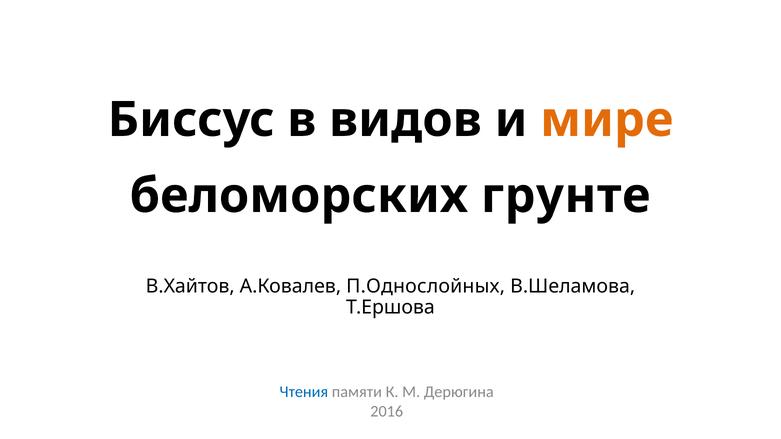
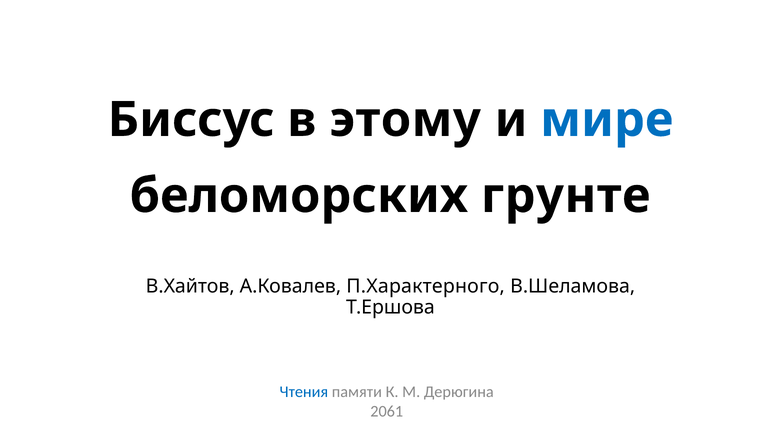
видов: видов -> этому
мире colour: orange -> blue
П.Однослойных: П.Однослойных -> П.Характерного
2016: 2016 -> 2061
